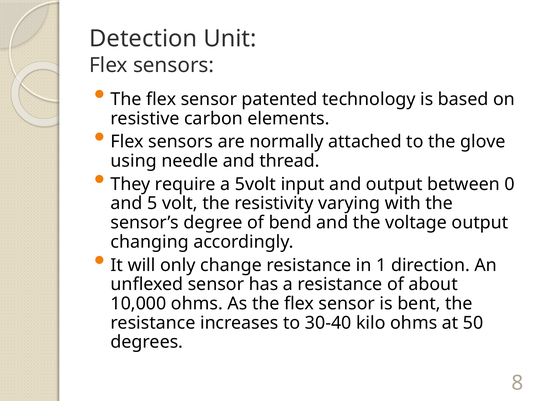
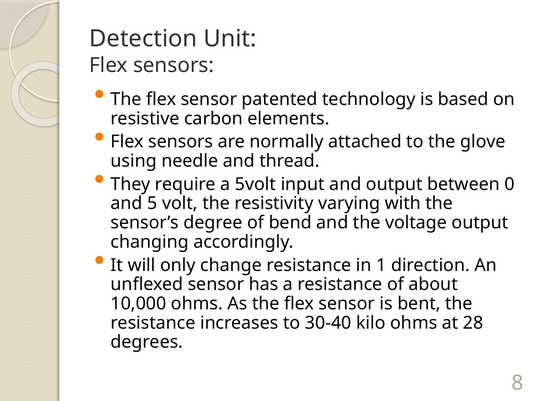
50: 50 -> 28
